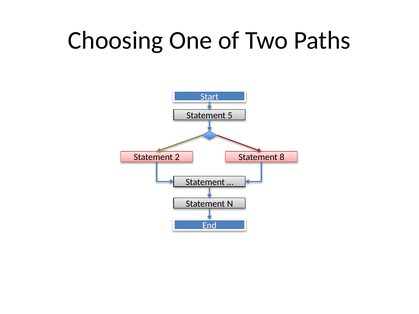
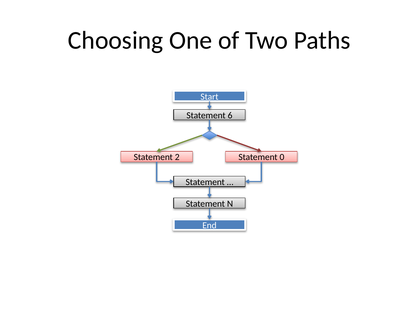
5: 5 -> 6
8: 8 -> 0
